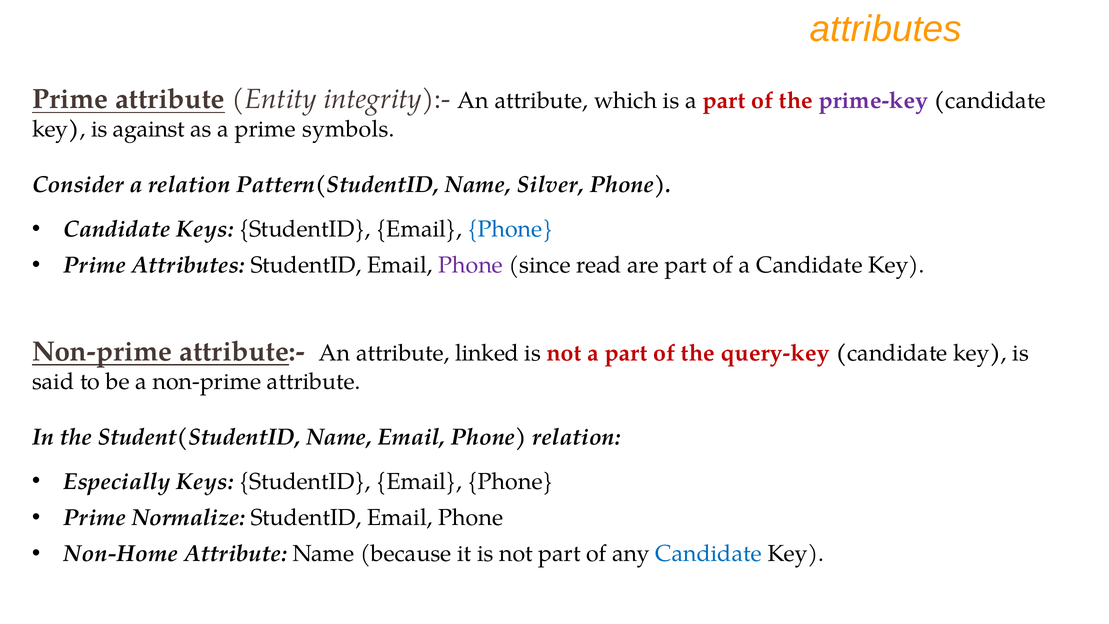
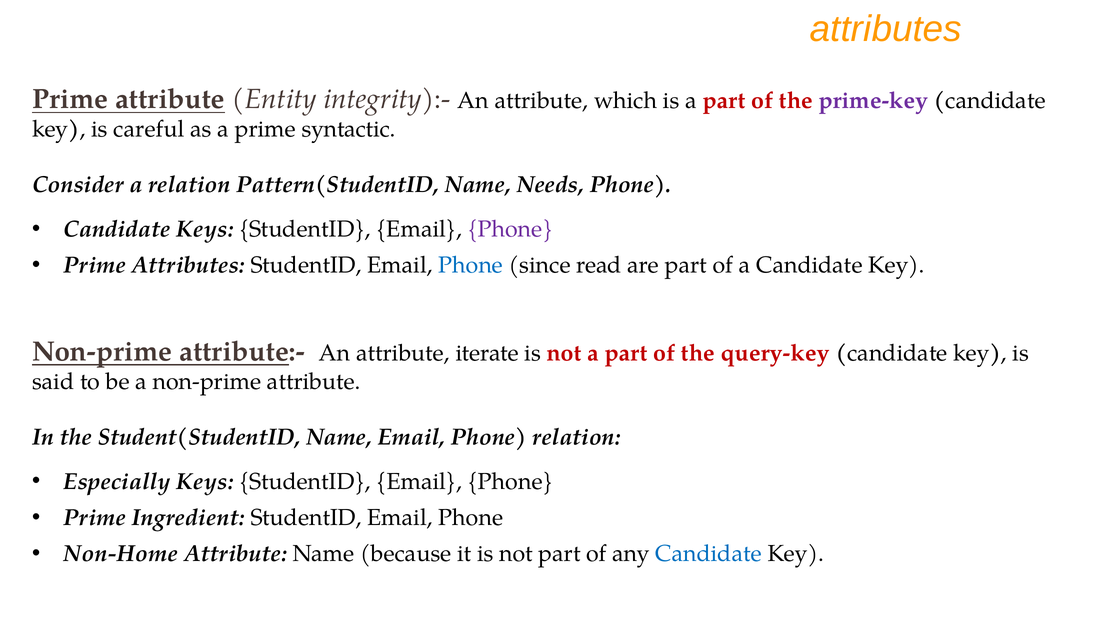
against: against -> careful
symbols: symbols -> syntactic
Silver: Silver -> Needs
Phone at (510, 229) colour: blue -> purple
Phone at (471, 265) colour: purple -> blue
linked: linked -> iterate
Normalize: Normalize -> Ingredient
